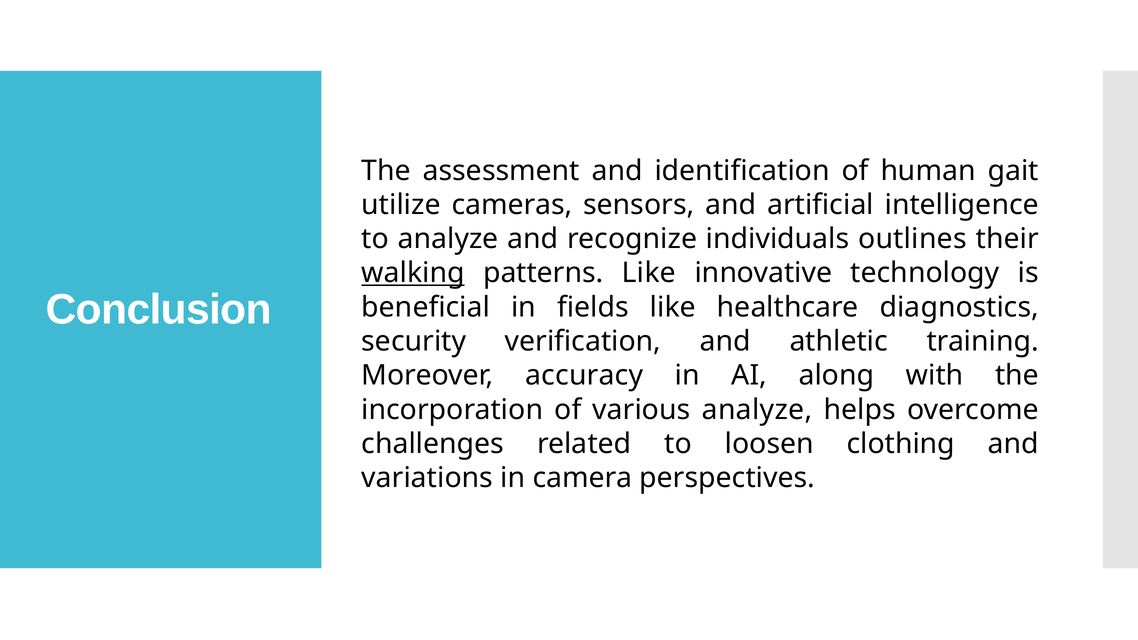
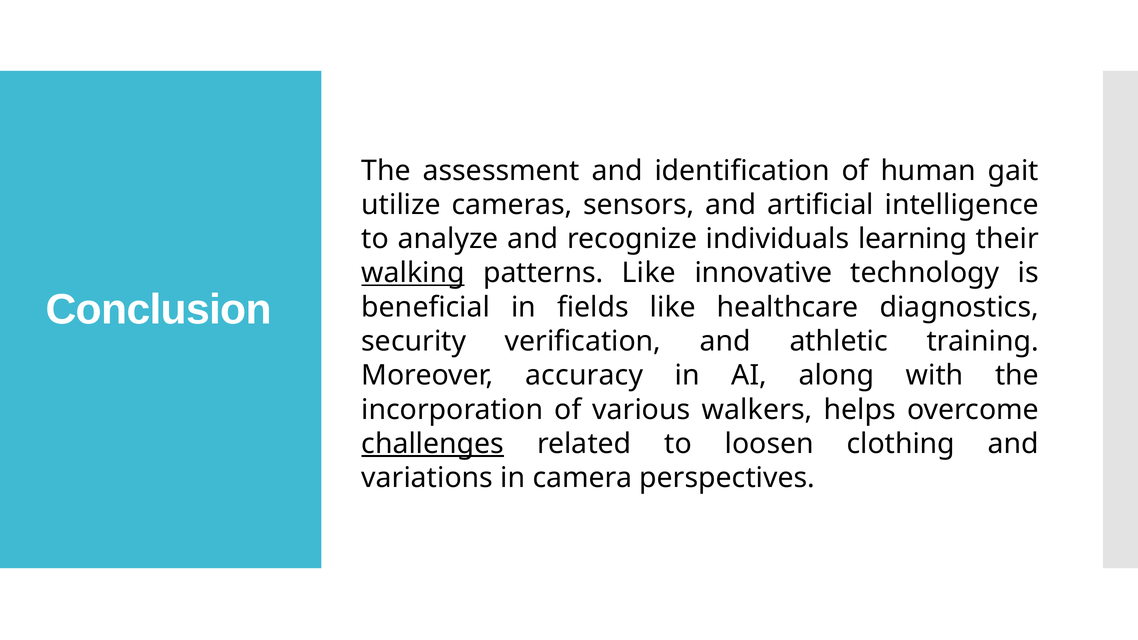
outlines: outlines -> learning
various analyze: analyze -> walkers
challenges underline: none -> present
